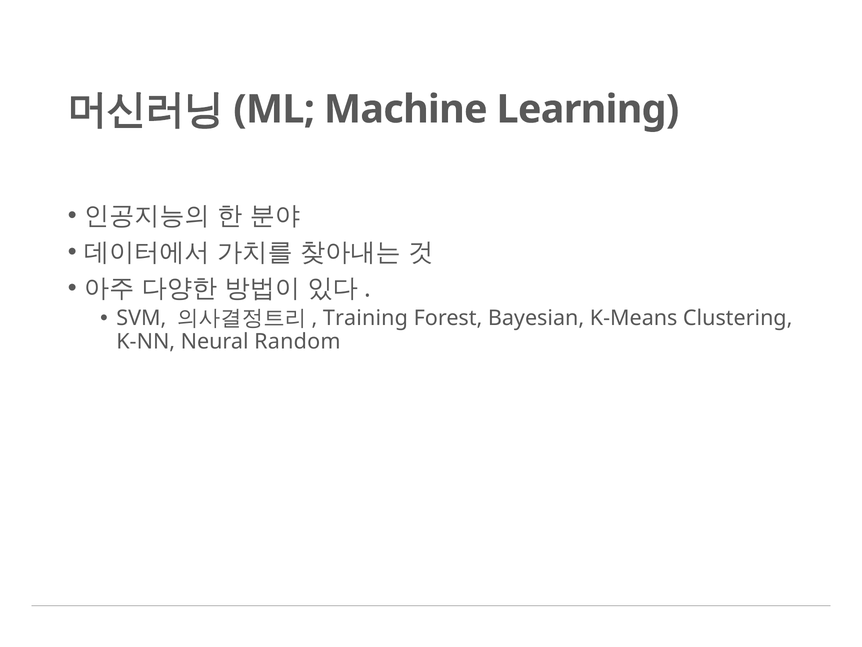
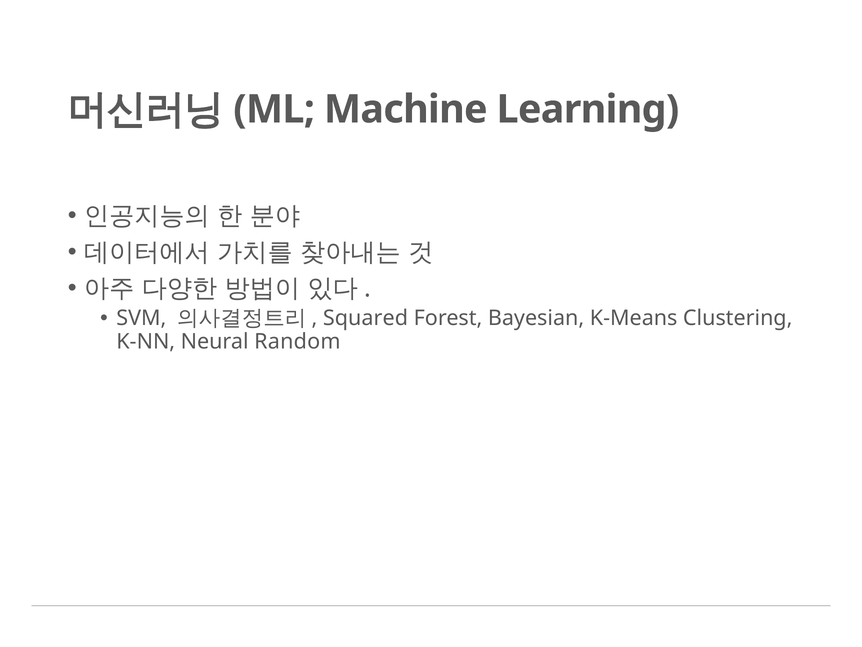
Training: Training -> Squared
